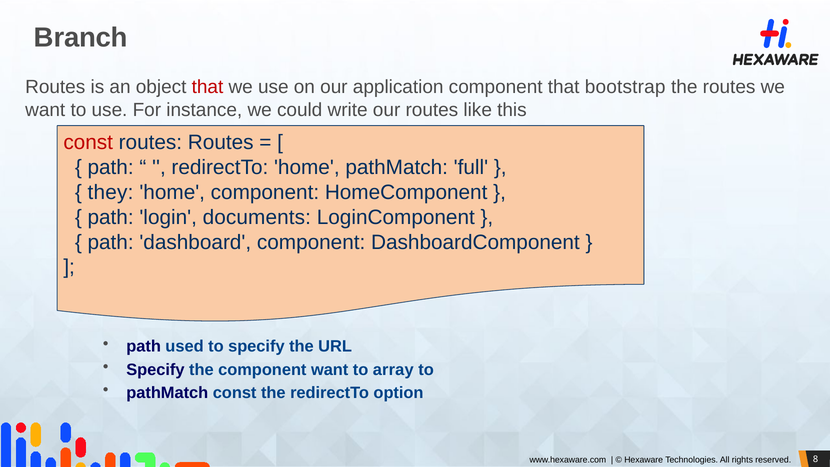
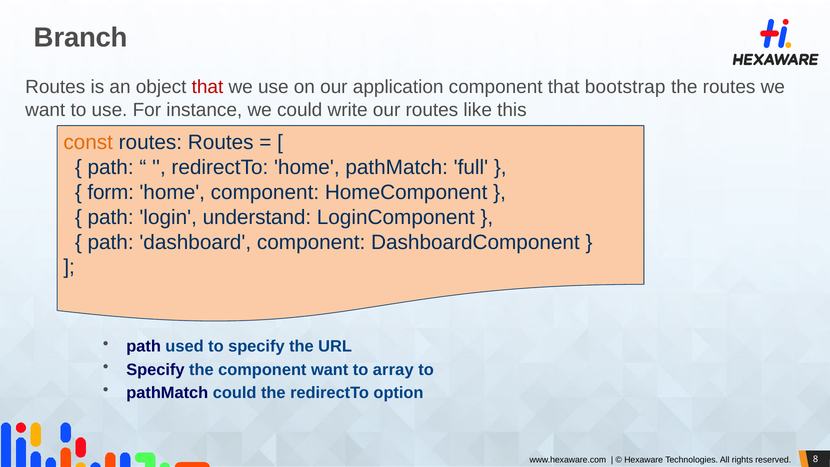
const at (88, 143) colour: red -> orange
they: they -> form
documents: documents -> understand
pathMatch const: const -> could
